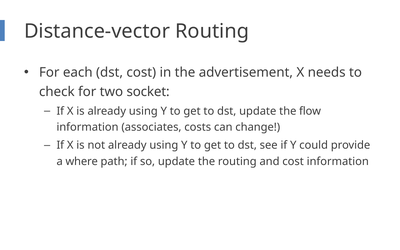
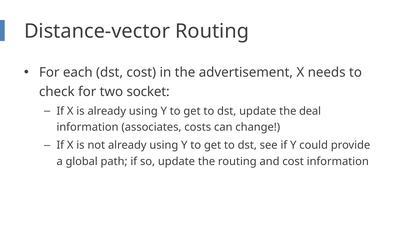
flow: flow -> deal
where: where -> global
